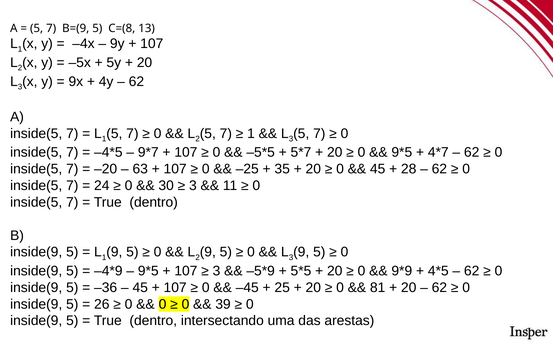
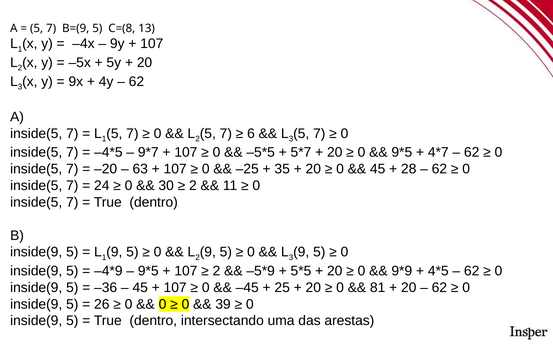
1 at (251, 133): 1 -> 6
3 at (193, 185): 3 -> 2
3 at (216, 271): 3 -> 2
